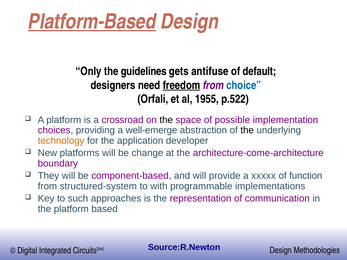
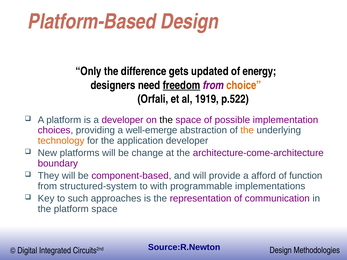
Platform-Based underline: present -> none
guidelines: guidelines -> difference
antifuse: antifuse -> updated
default: default -> energy
choice colour: blue -> orange
1955: 1955 -> 1919
a crossroad: crossroad -> developer
the at (247, 130) colour: black -> orange
xxxxx: xxxxx -> afford
platform based: based -> space
